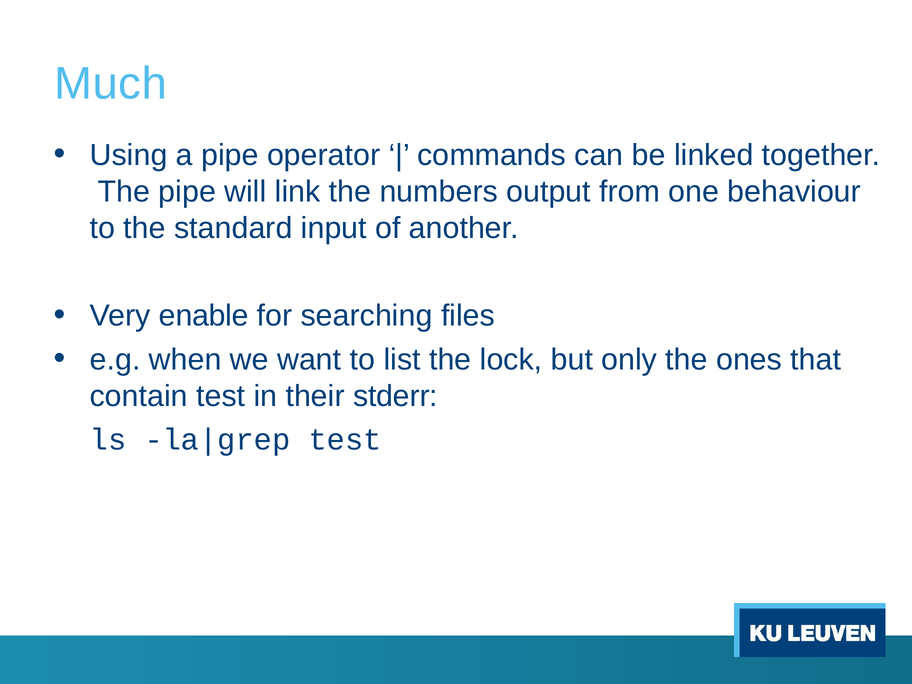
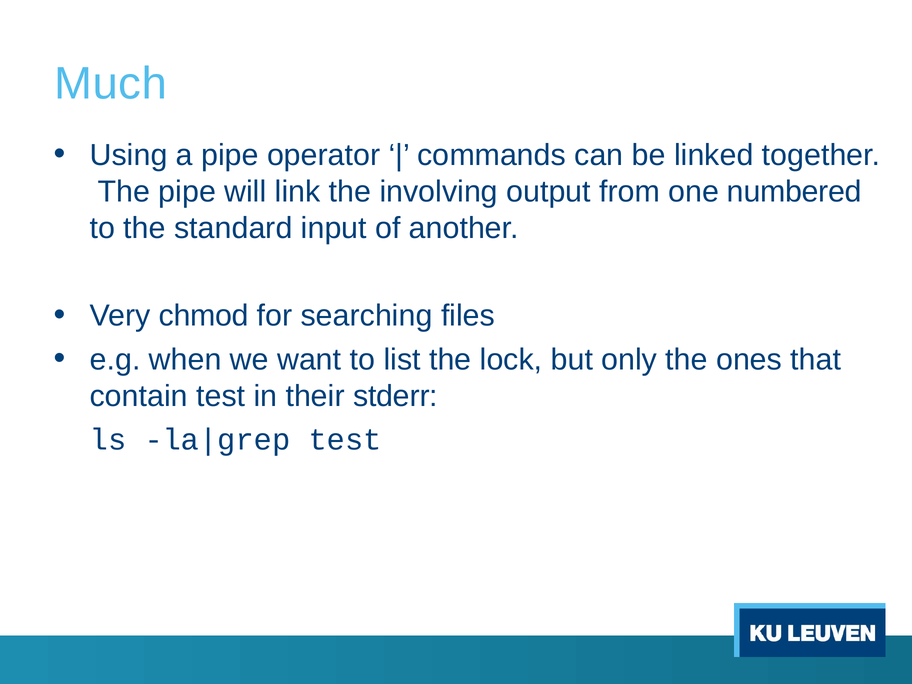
numbers: numbers -> involving
behaviour: behaviour -> numbered
enable: enable -> chmod
